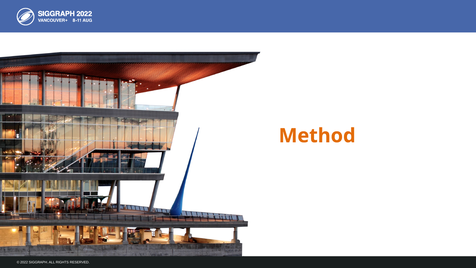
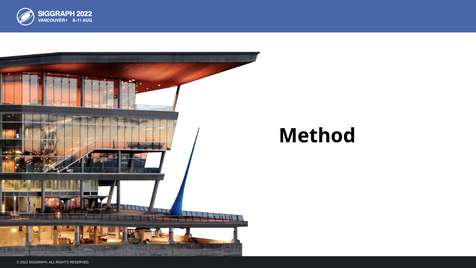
Method colour: orange -> black
